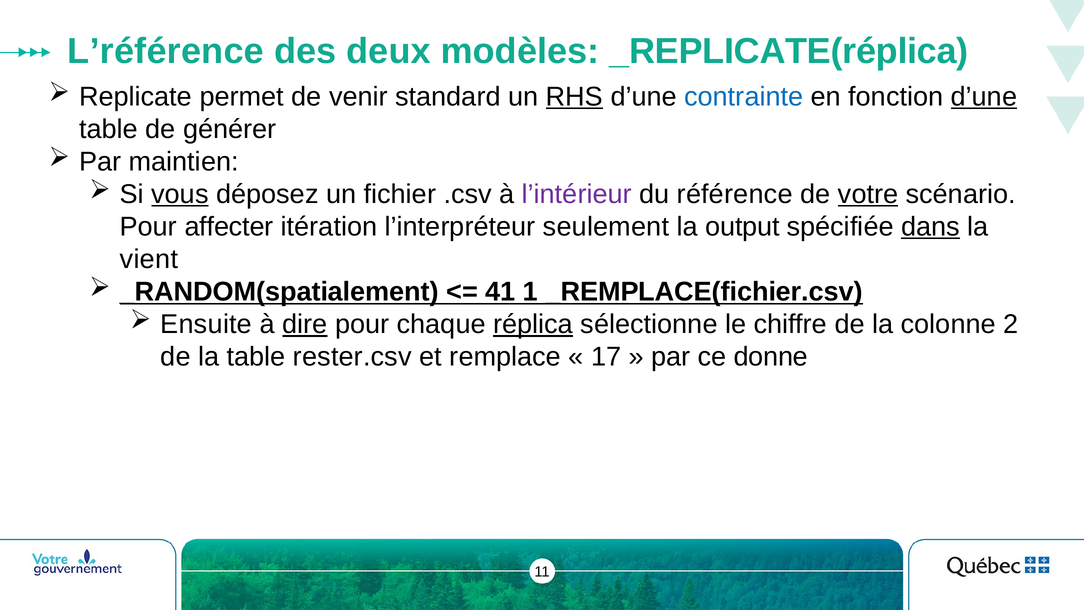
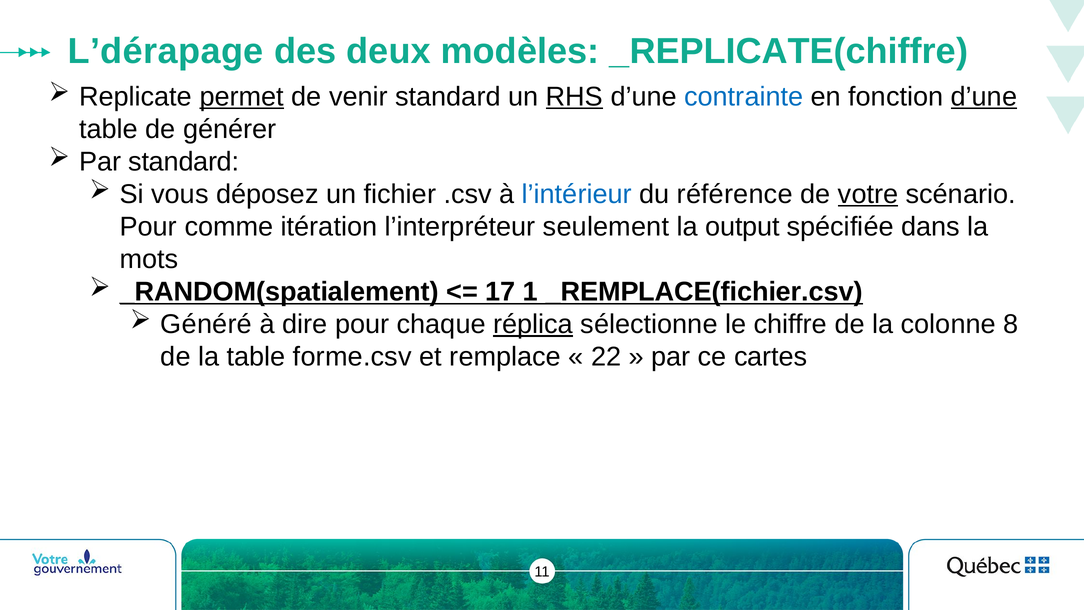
L’référence: L’référence -> L’dérapage
_REPLICATE(réplica: _REPLICATE(réplica -> _REPLICATE(chiffre
permet underline: none -> present
Par maintien: maintien -> standard
vous underline: present -> none
l’intérieur colour: purple -> blue
affecter: affecter -> comme
dans underline: present -> none
vient: vient -> mots
41: 41 -> 17
Ensuite: Ensuite -> Généré
dire underline: present -> none
2: 2 -> 8
rester.csv: rester.csv -> forme.csv
17: 17 -> 22
donne: donne -> cartes
